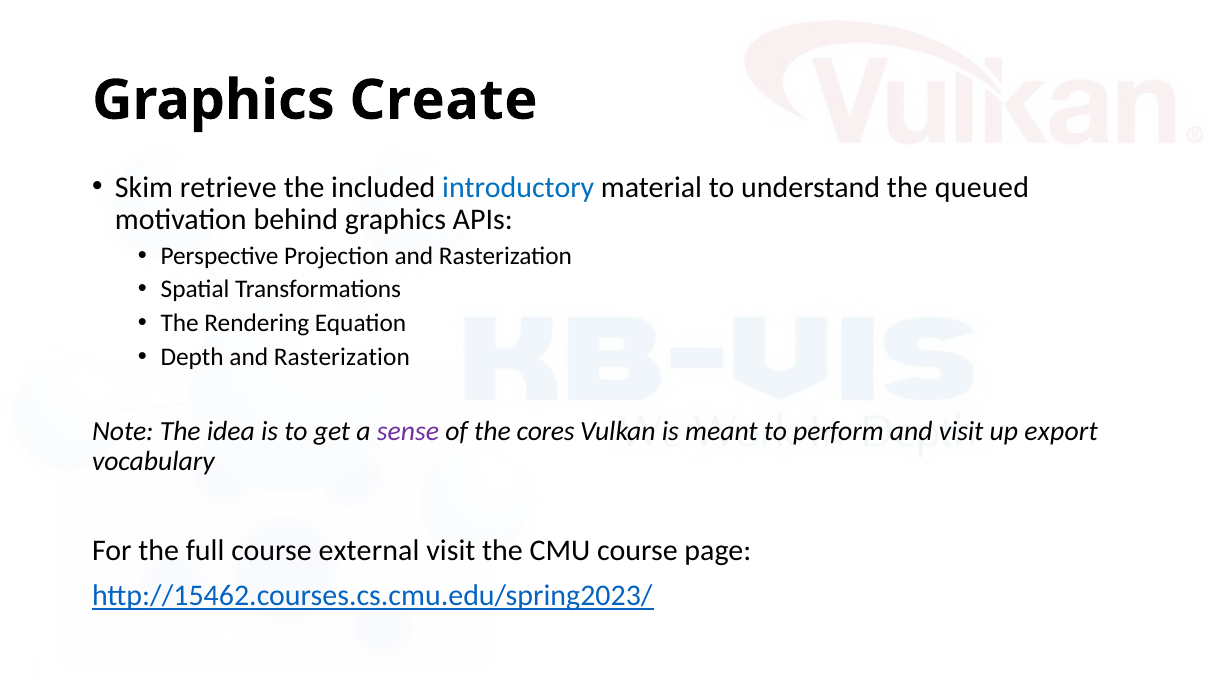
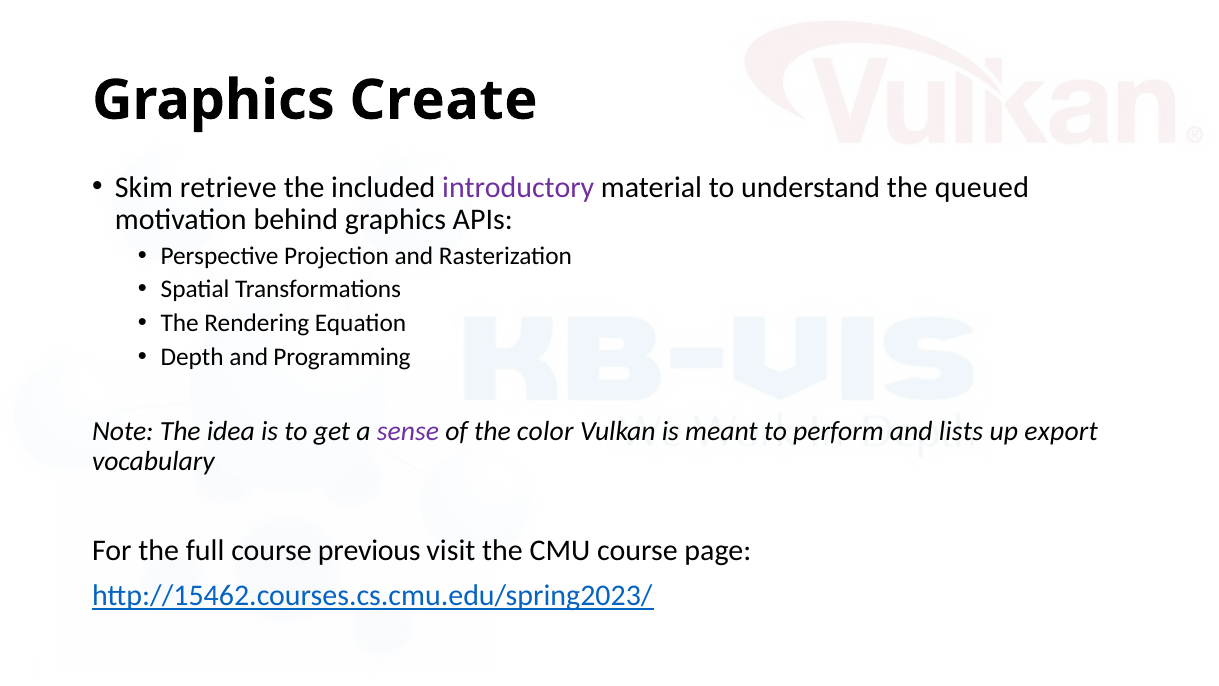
introductory colour: blue -> purple
Depth and Rasterization: Rasterization -> Programming
cores: cores -> color
and visit: visit -> lists
external: external -> previous
